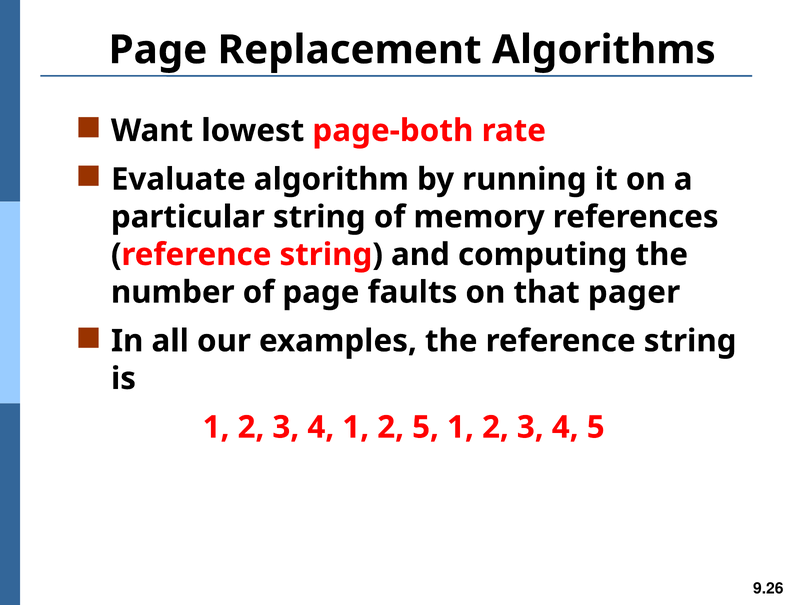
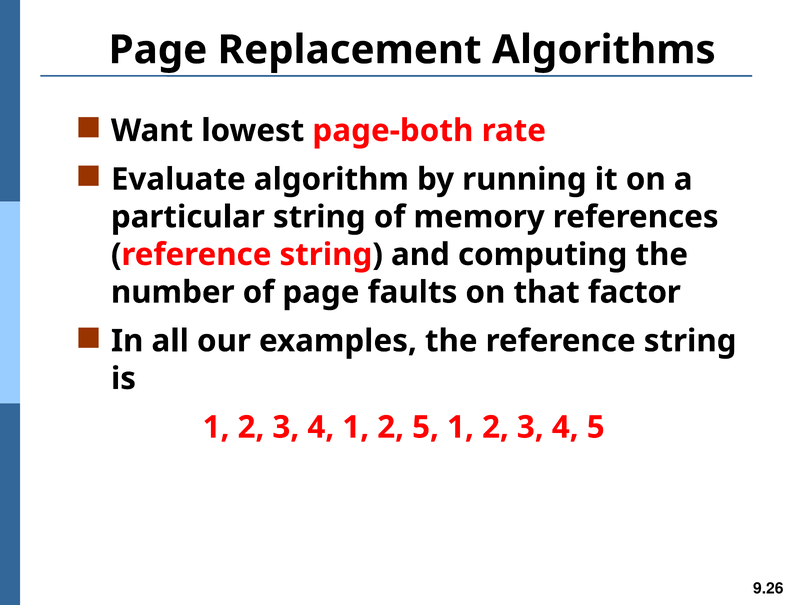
pager: pager -> factor
